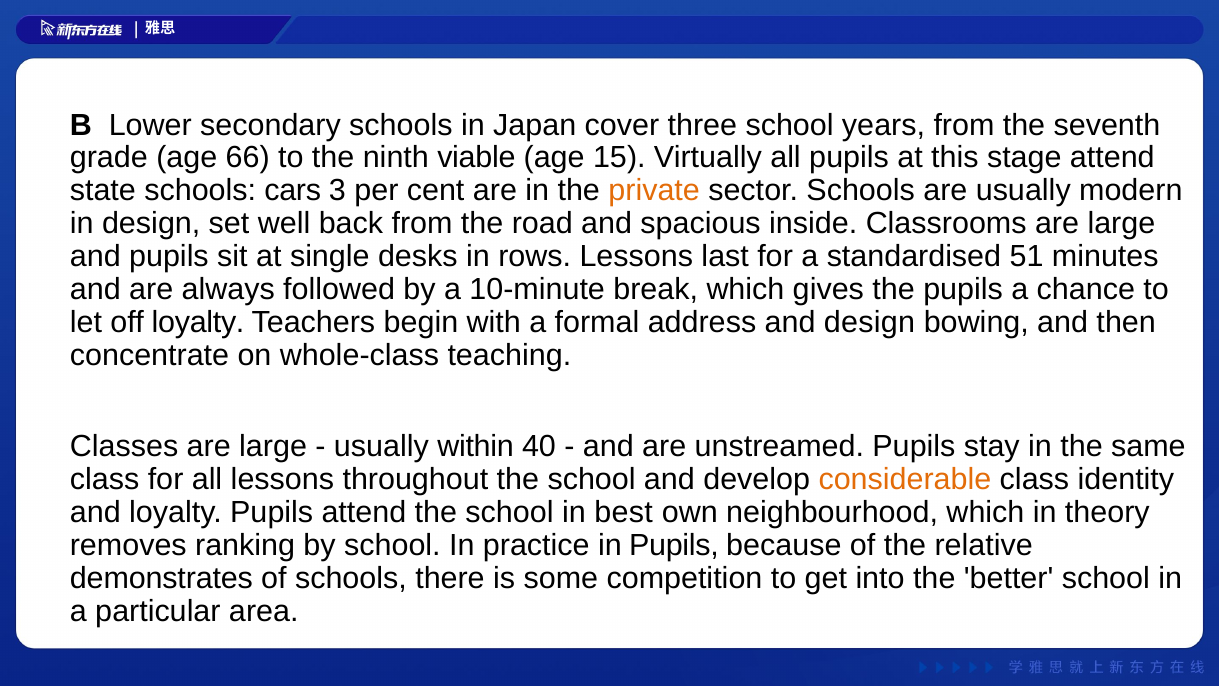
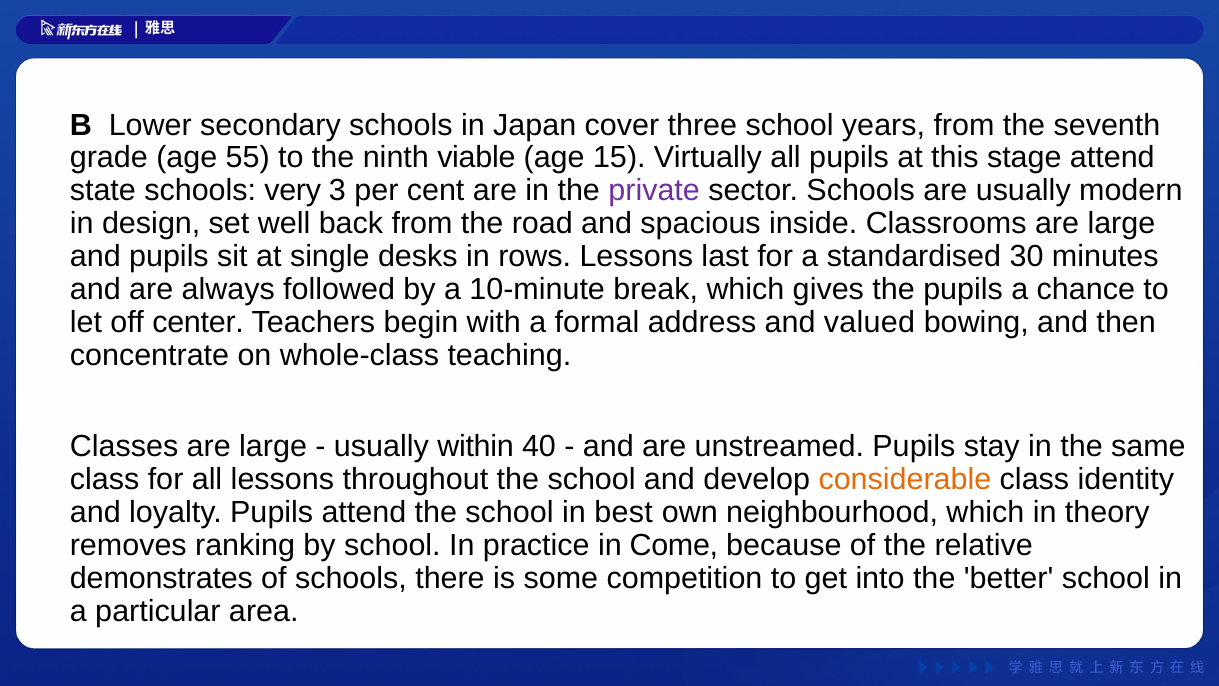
66: 66 -> 55
cars: cars -> very
private colour: orange -> purple
51: 51 -> 30
off loyalty: loyalty -> center
and design: design -> valued
in Pupils: Pupils -> Come
